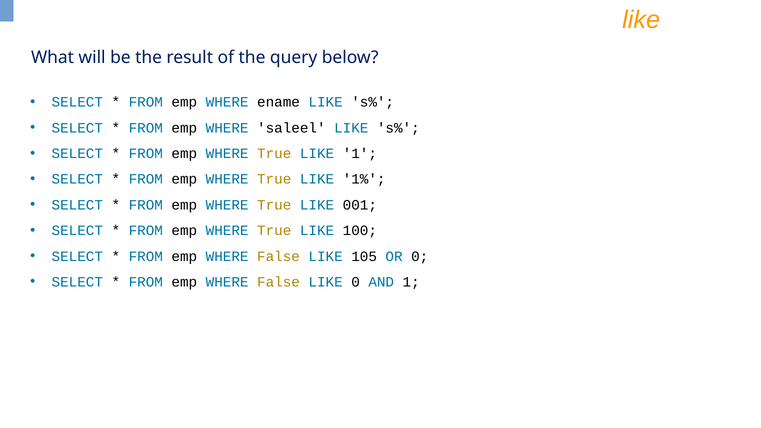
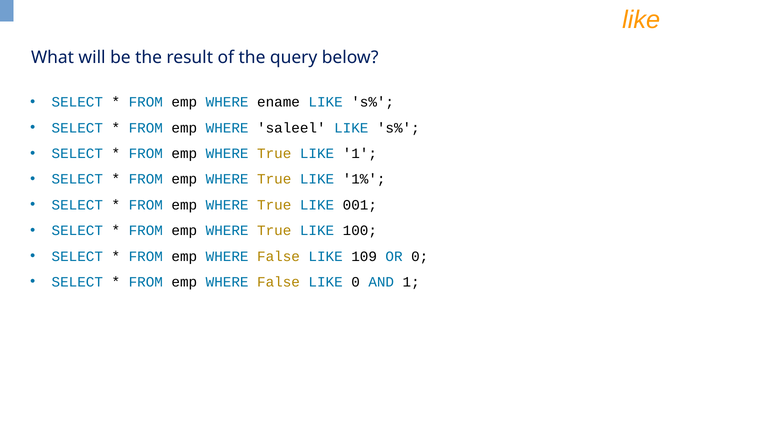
105: 105 -> 109
